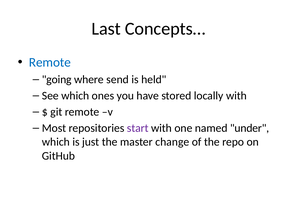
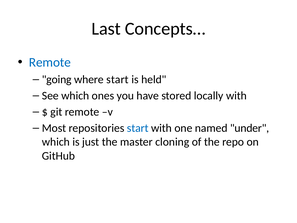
where send: send -> start
start at (138, 128) colour: purple -> blue
change: change -> cloning
